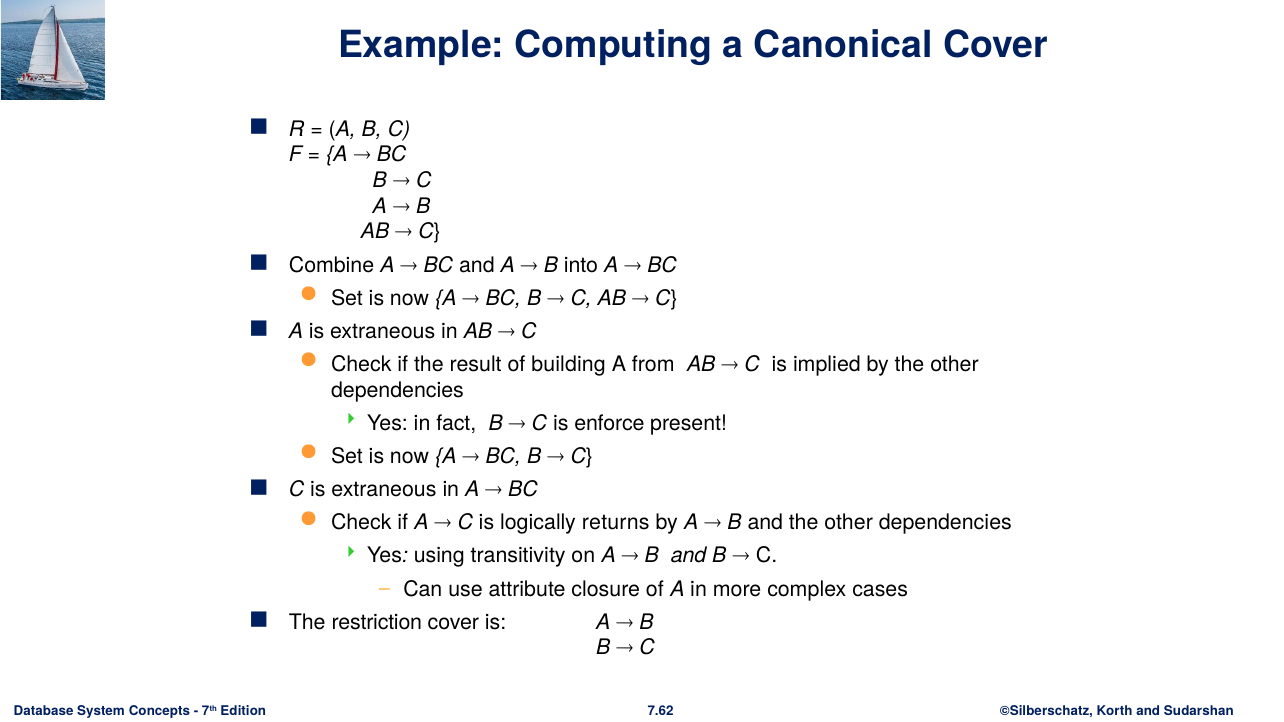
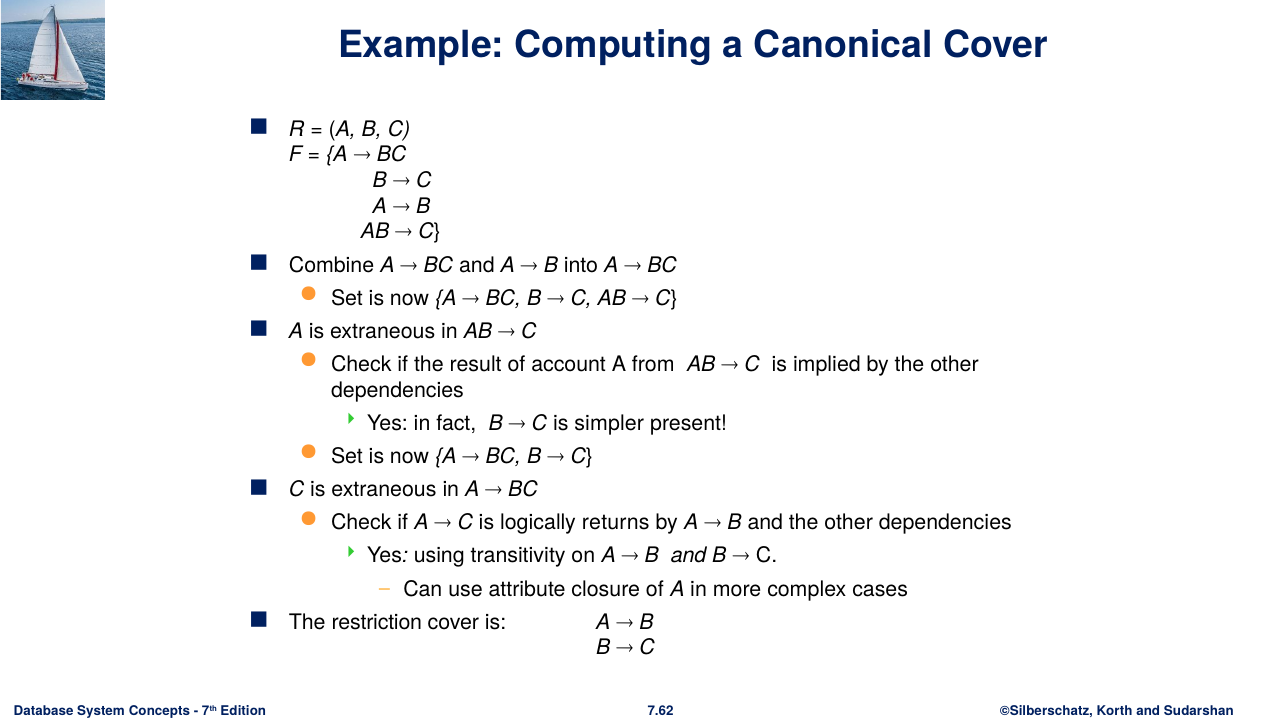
building: building -> account
enforce: enforce -> simpler
